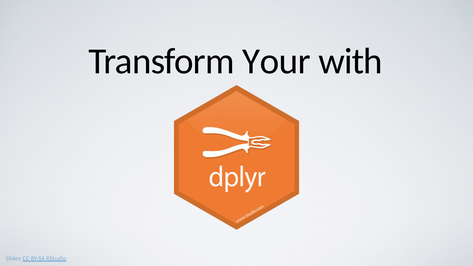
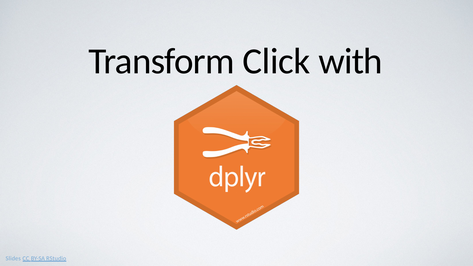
Your: Your -> Click
